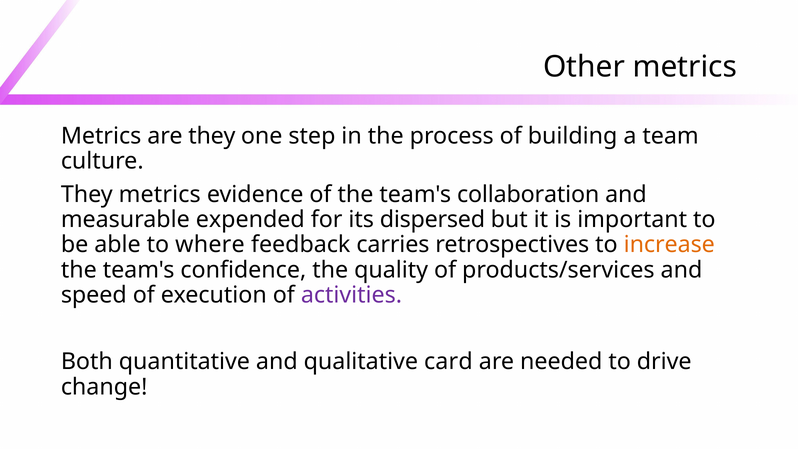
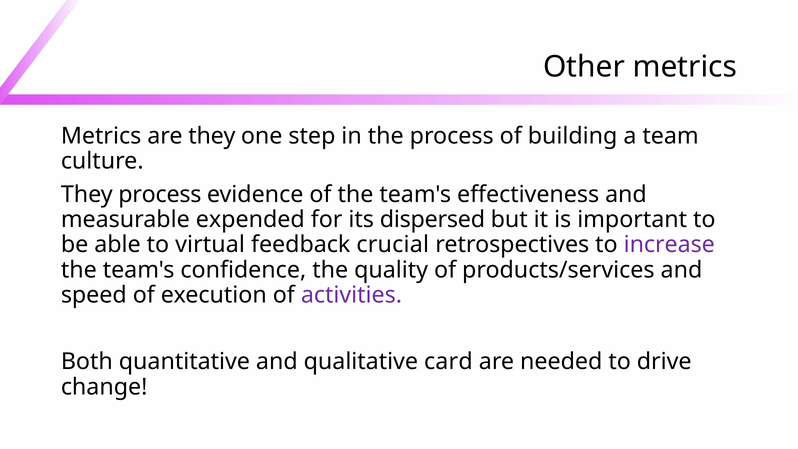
They metrics: metrics -> process
collaboration: collaboration -> effectiveness
where: where -> virtual
carries: carries -> crucial
increase colour: orange -> purple
